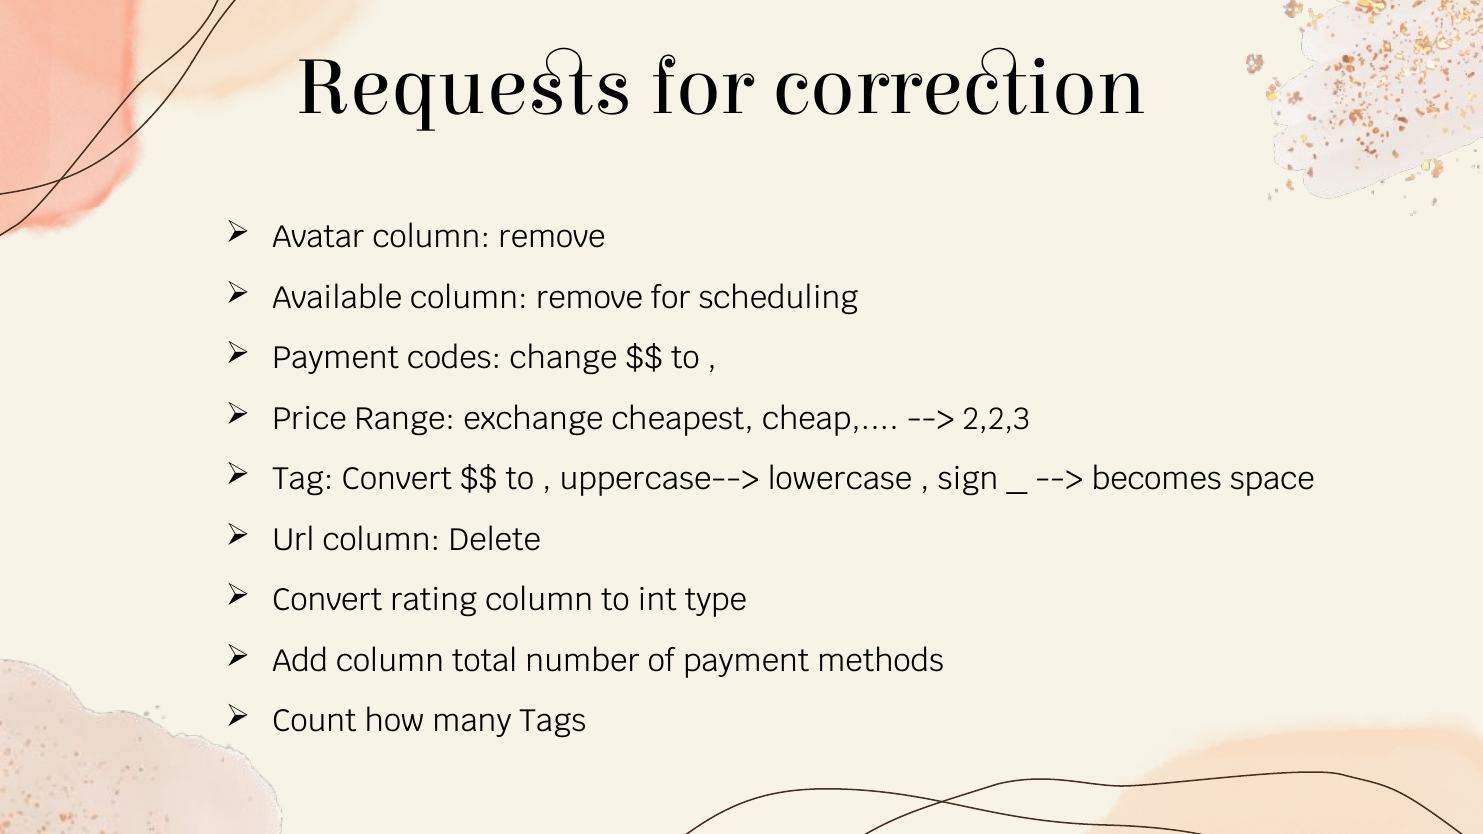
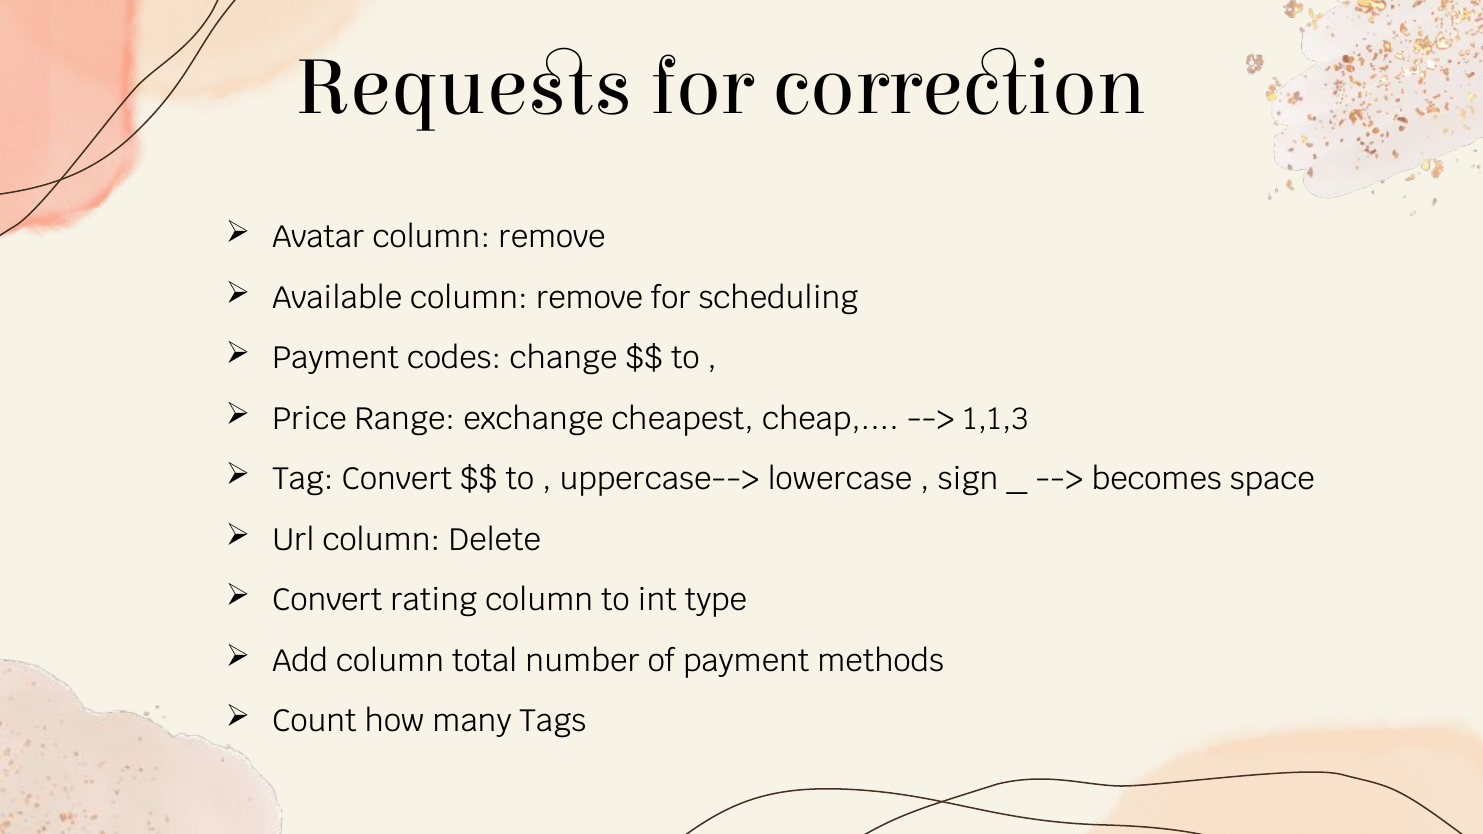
2,2,3: 2,2,3 -> 1,1,3
